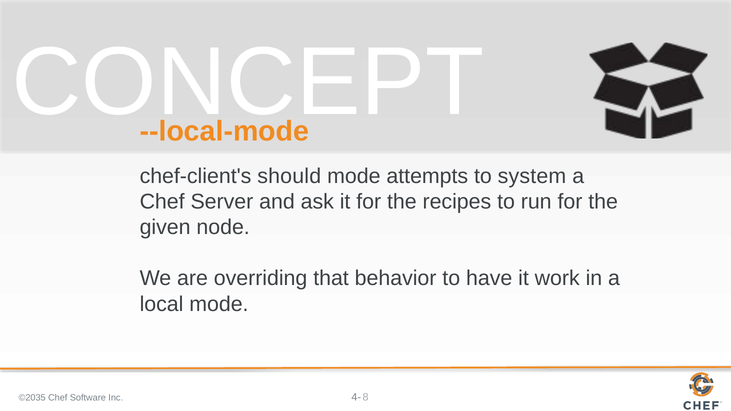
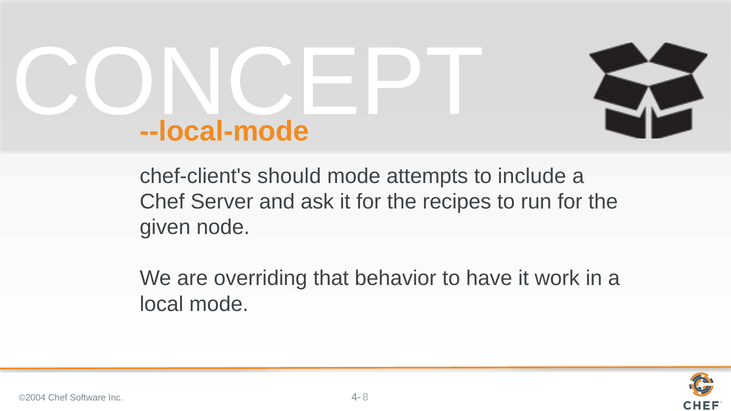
system: system -> include
©2035: ©2035 -> ©2004
